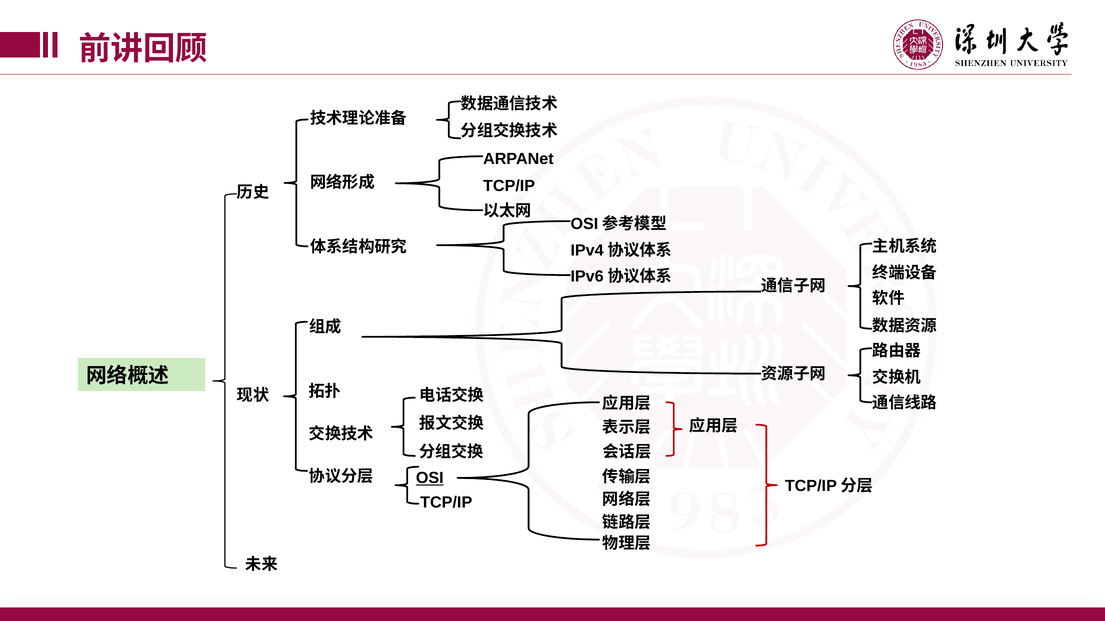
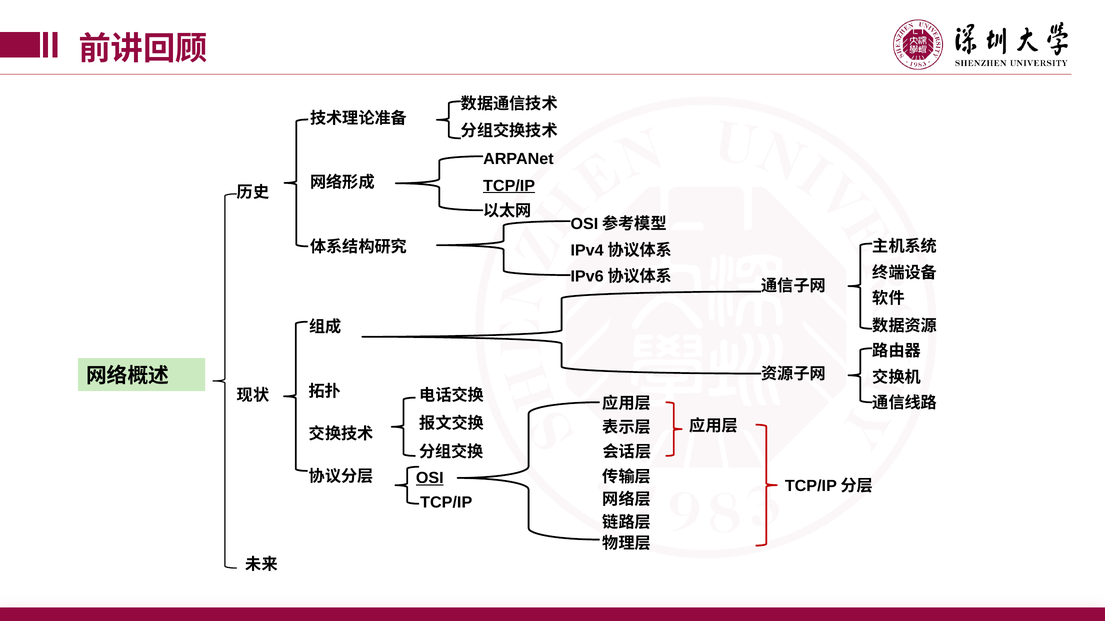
TCP/IP at (509, 186) underline: none -> present
